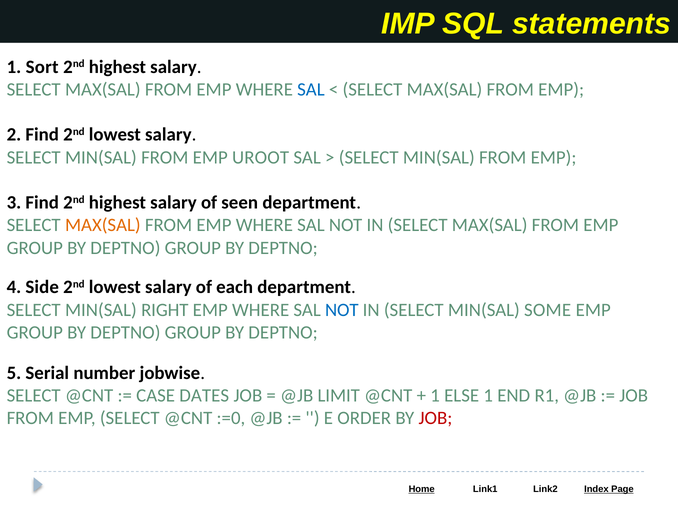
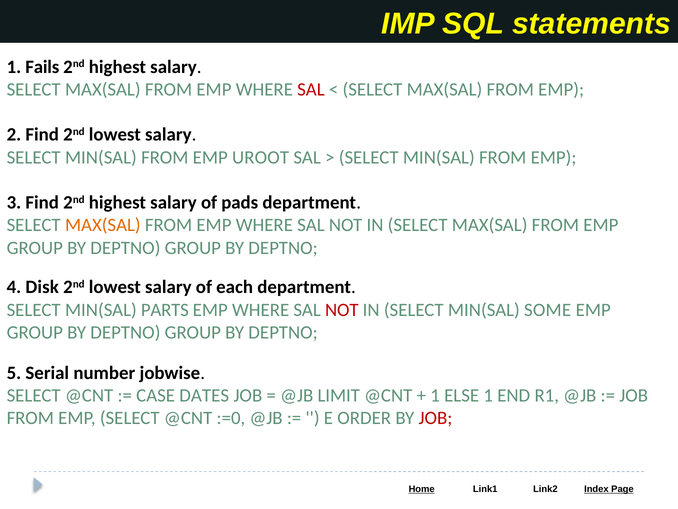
Sort: Sort -> Fails
SAL at (311, 89) colour: blue -> red
seen: seen -> pads
Side: Side -> Disk
RIGHT: RIGHT -> PARTS
NOT at (342, 310) colour: blue -> red
